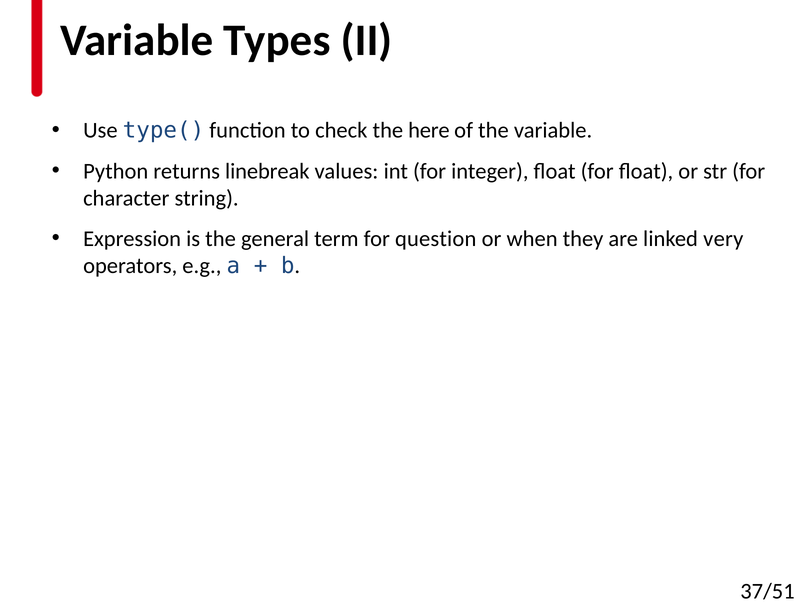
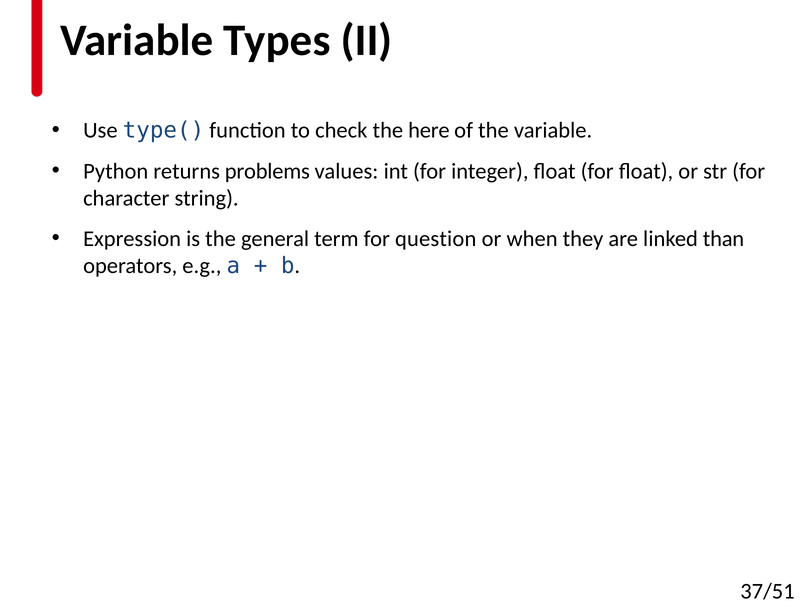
linebreak: linebreak -> problems
very: very -> than
